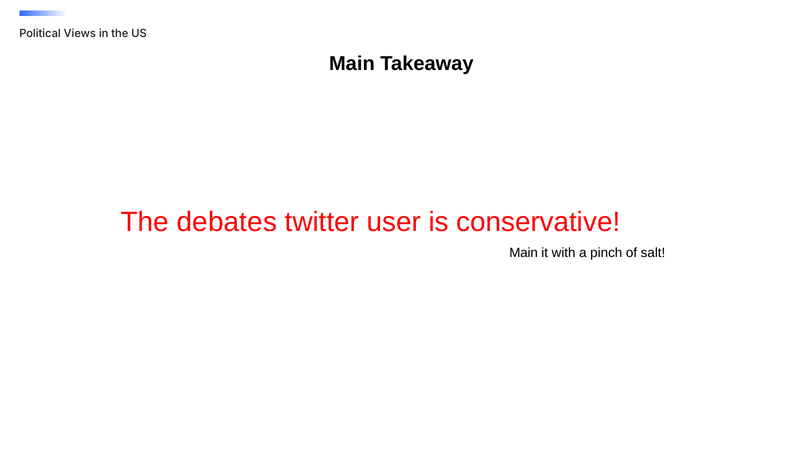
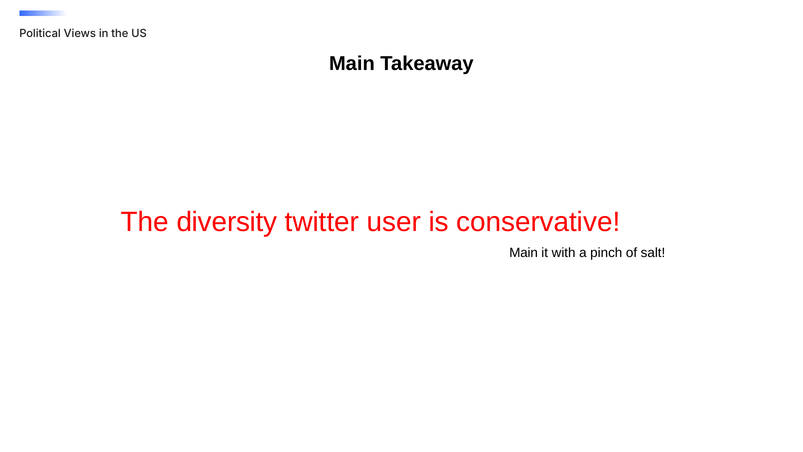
debates: debates -> diversity
